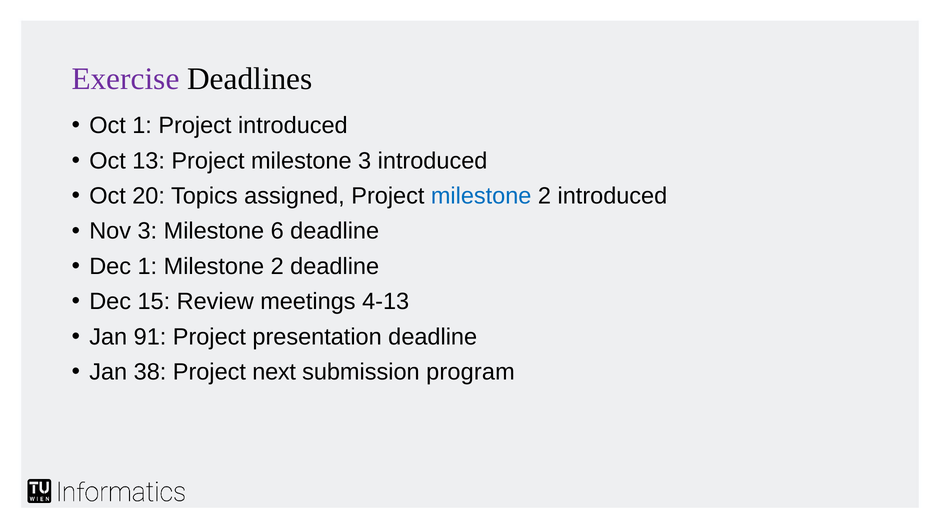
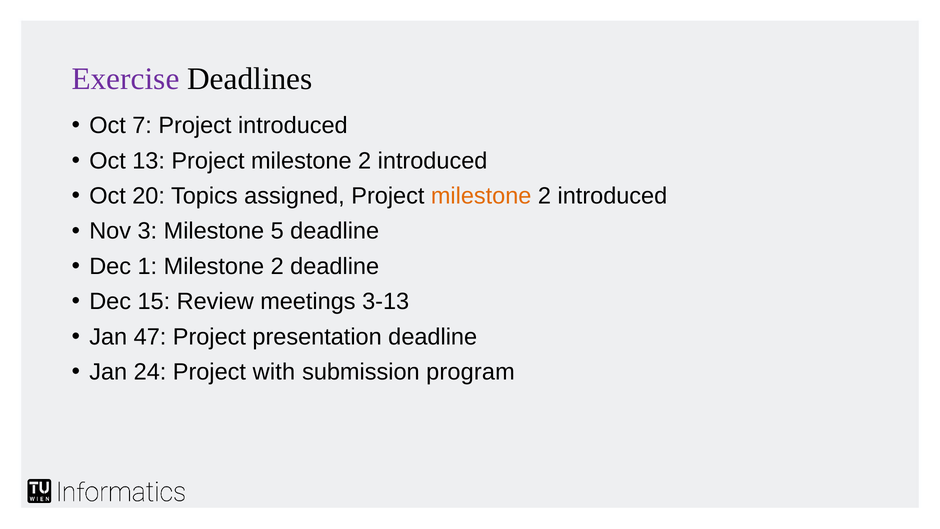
Oct 1: 1 -> 7
13 Project milestone 3: 3 -> 2
milestone at (481, 196) colour: blue -> orange
6: 6 -> 5
4-13: 4-13 -> 3-13
91: 91 -> 47
38: 38 -> 24
next: next -> with
